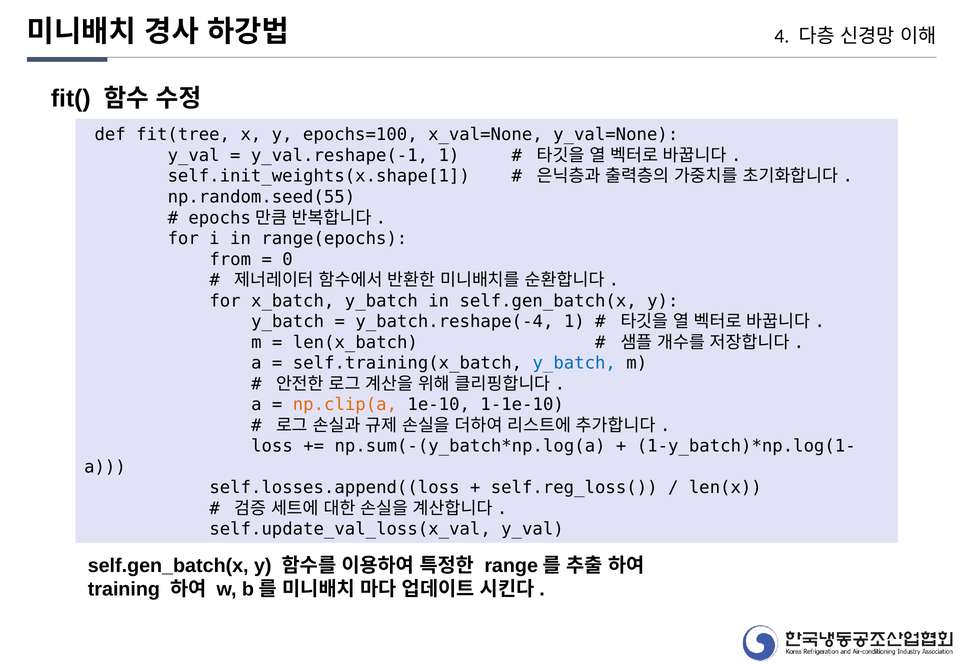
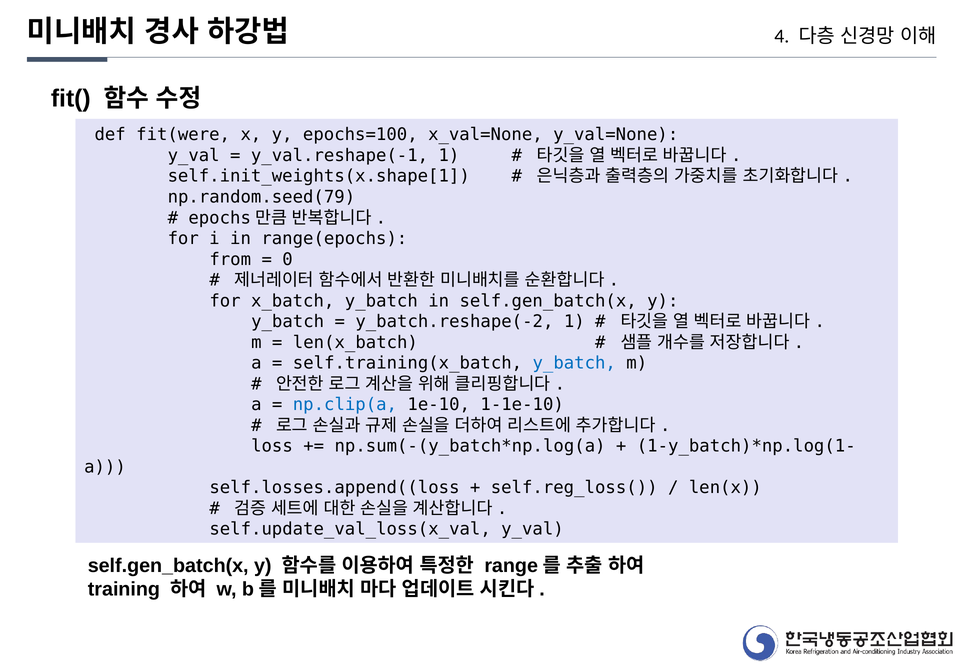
fit(tree: fit(tree -> fit(were
np.random.seed(55: np.random.seed(55 -> np.random.seed(79
y_batch.reshape(-4: y_batch.reshape(-4 -> y_batch.reshape(-2
np.clip(a colour: orange -> blue
